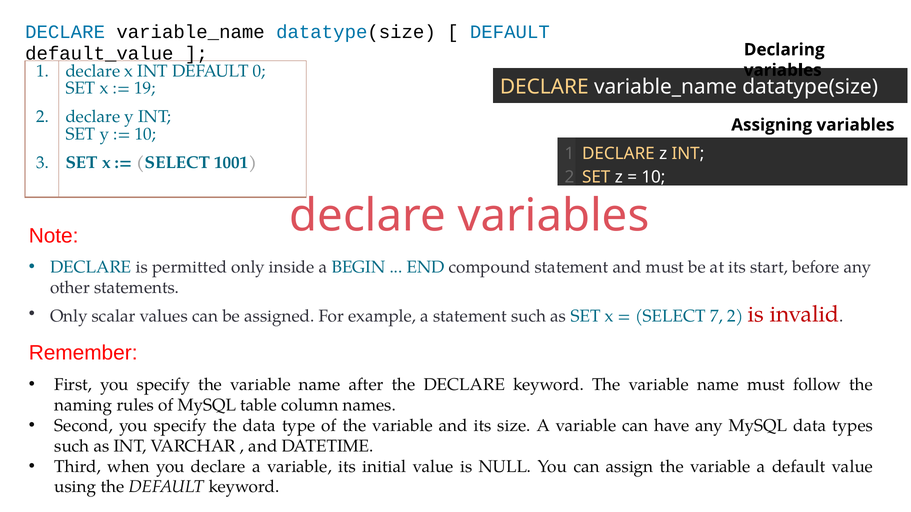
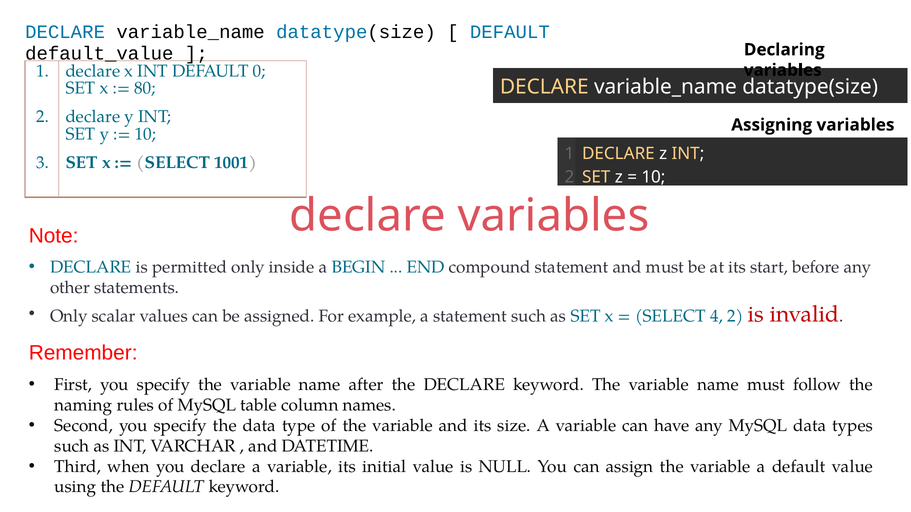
19: 19 -> 80
7: 7 -> 4
